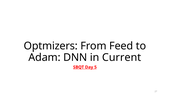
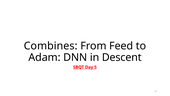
Optmizers: Optmizers -> Combines
Current: Current -> Descent
